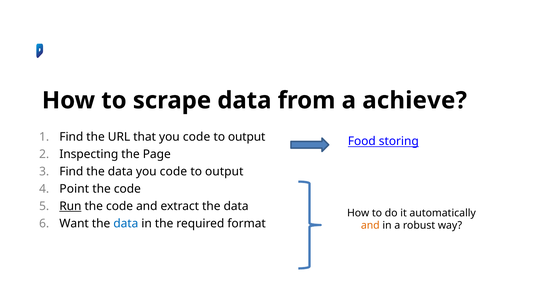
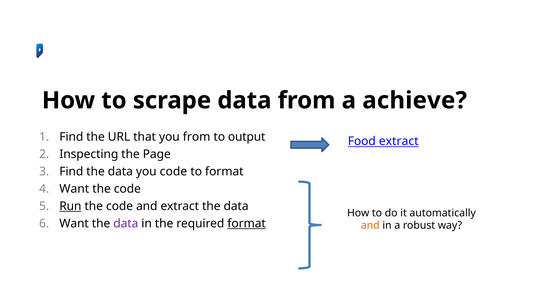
that you code: code -> from
Food storing: storing -> extract
output at (224, 171): output -> format
Point at (74, 189): Point -> Want
data at (126, 223) colour: blue -> purple
format at (247, 223) underline: none -> present
